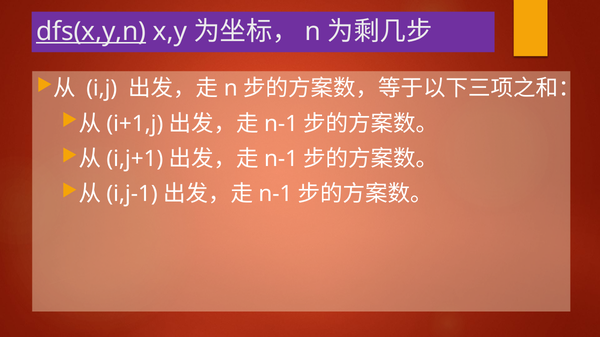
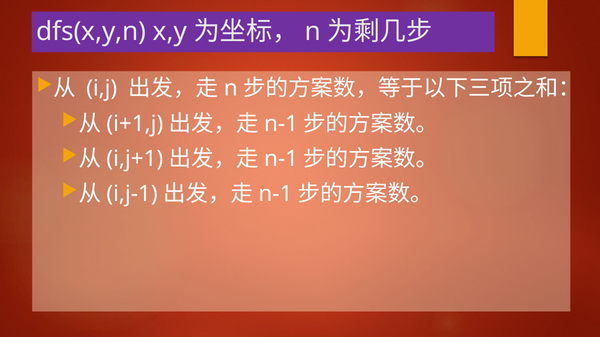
dfs(x,y,n underline: present -> none
